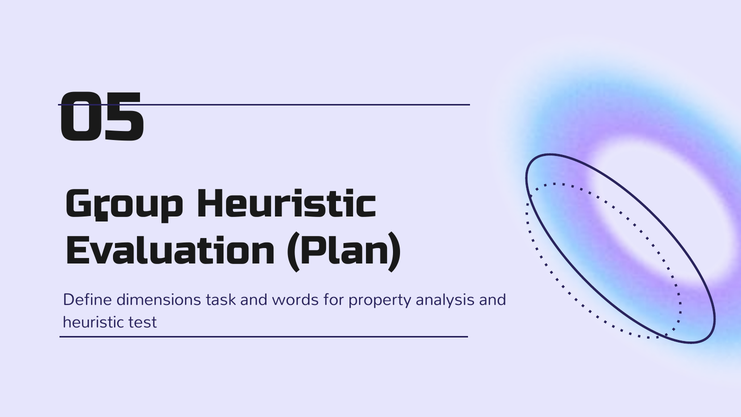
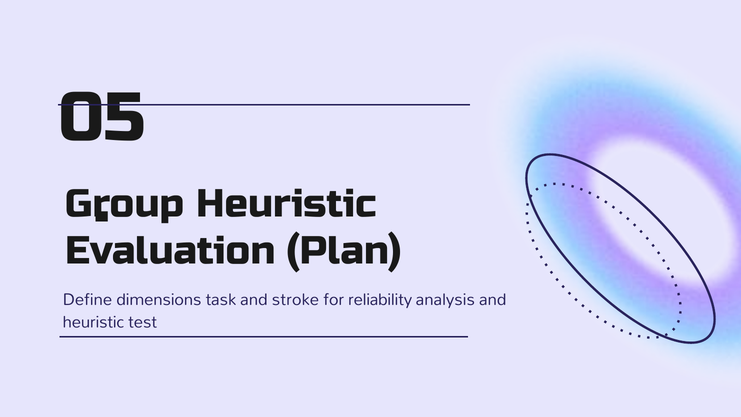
words: words -> stroke
property: property -> reliability
